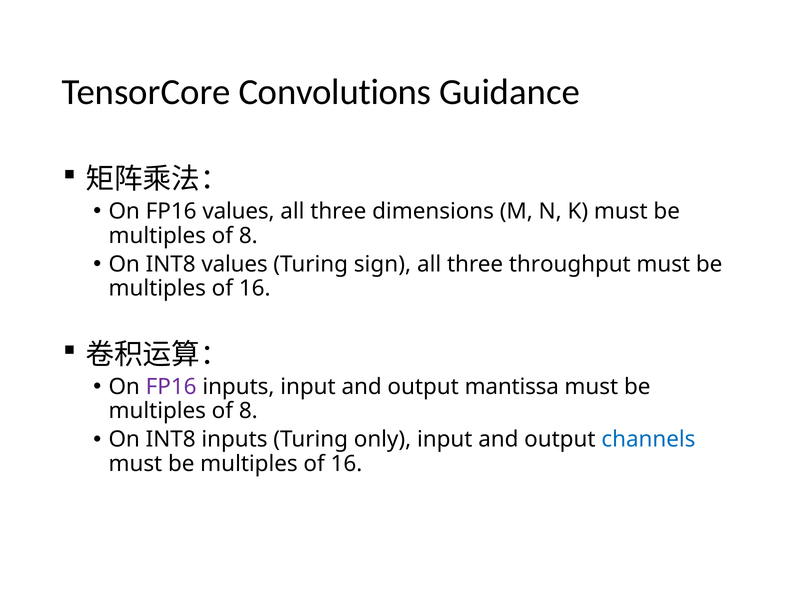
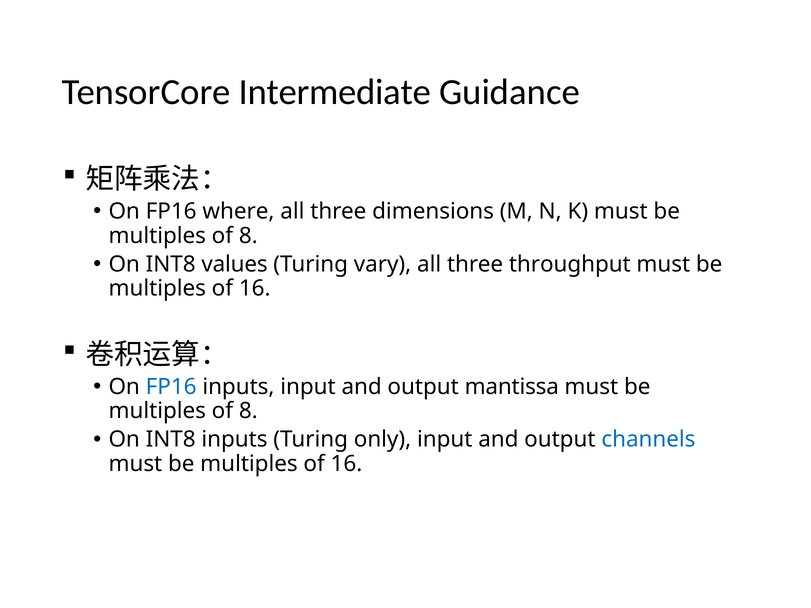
Convolutions: Convolutions -> Intermediate
FP16 values: values -> where
sign: sign -> vary
FP16 at (171, 387) colour: purple -> blue
